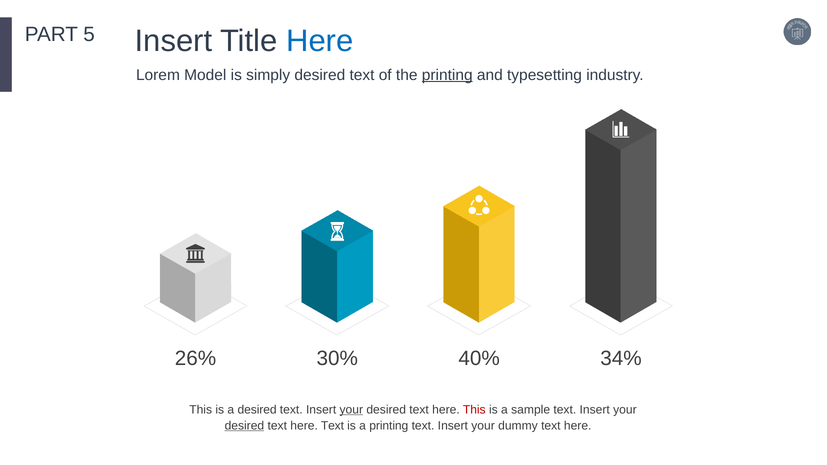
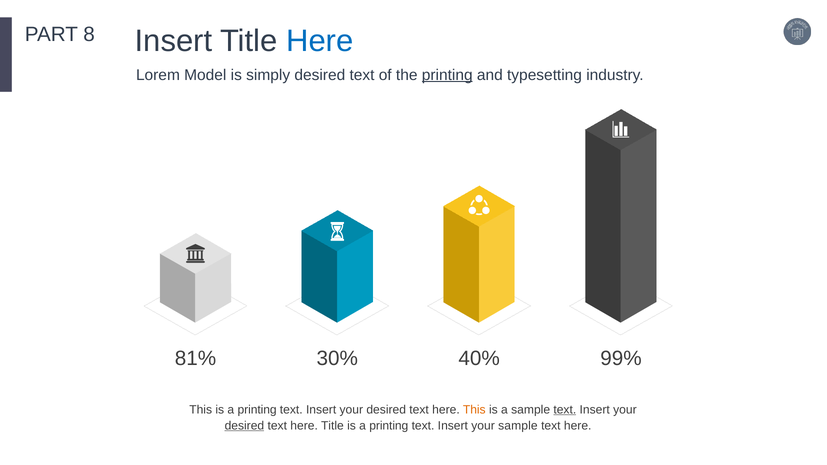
5: 5 -> 8
26%: 26% -> 81%
34%: 34% -> 99%
This is a desired: desired -> printing
your at (351, 410) underline: present -> none
This at (474, 410) colour: red -> orange
text at (565, 410) underline: none -> present
here Text: Text -> Title
your dummy: dummy -> sample
